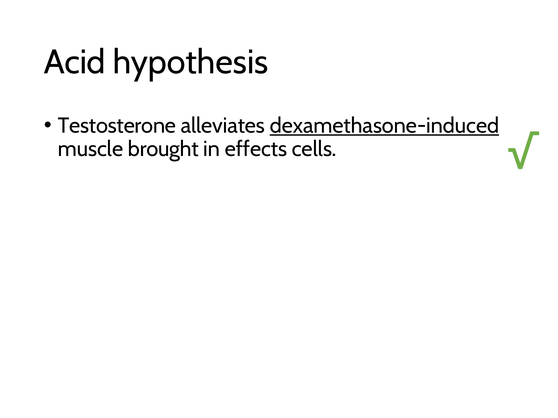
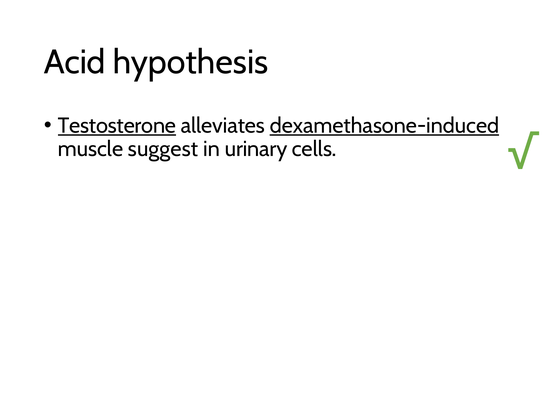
Testosterone underline: none -> present
brought: brought -> suggest
effects: effects -> urinary
